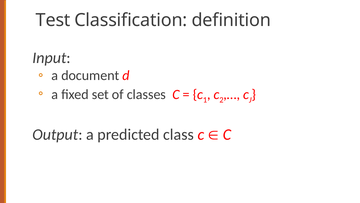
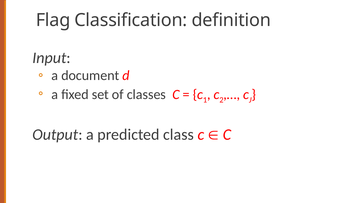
Test: Test -> Flag
